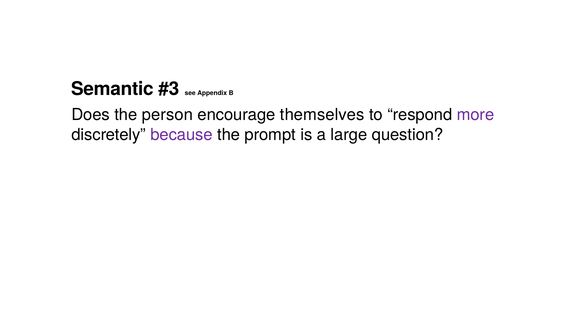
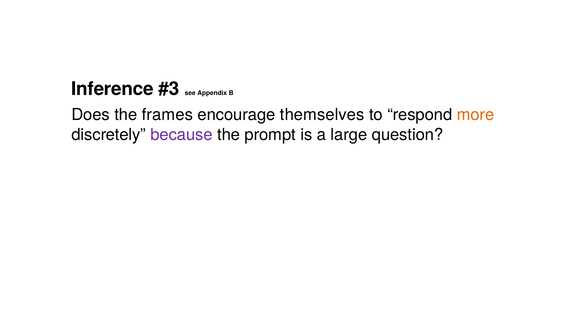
Semantic: Semantic -> Inference
person: person -> frames
more colour: purple -> orange
